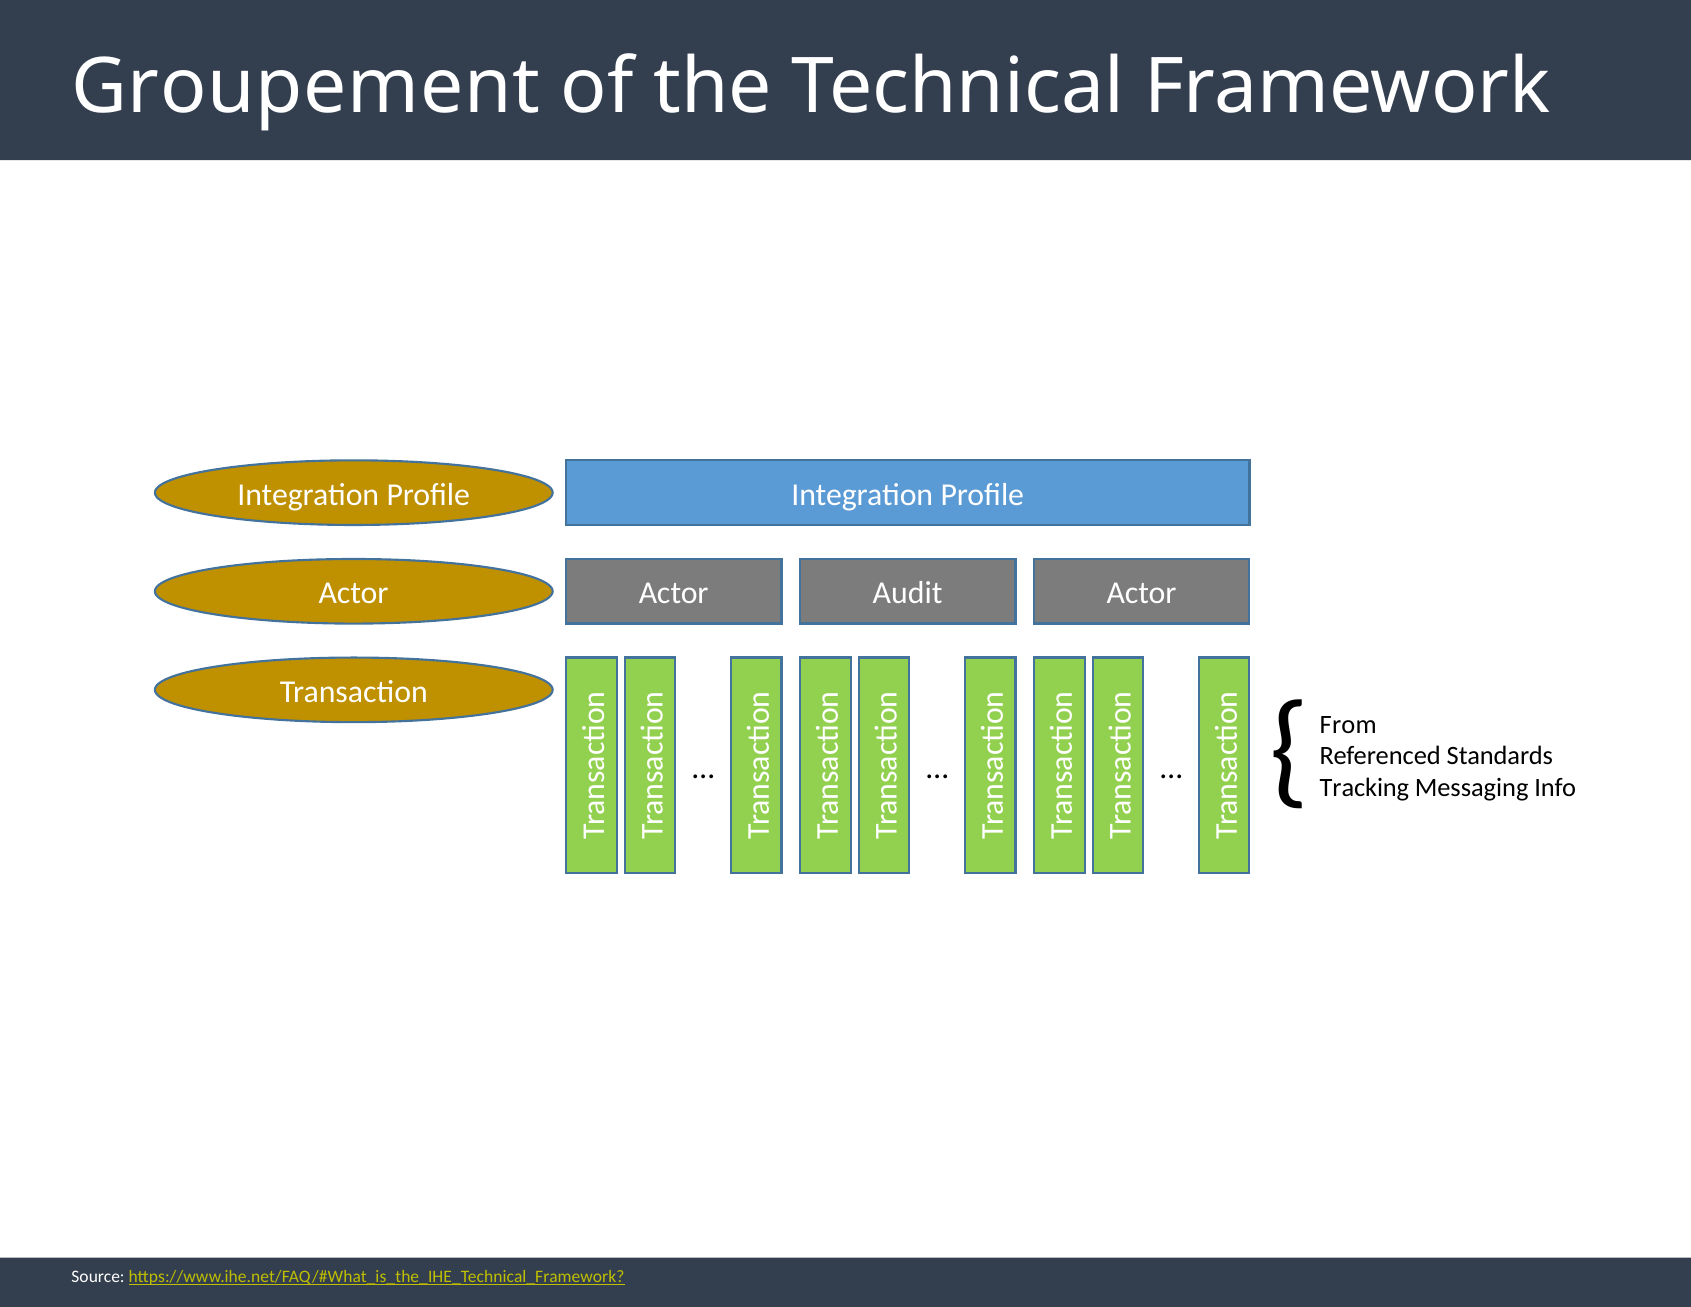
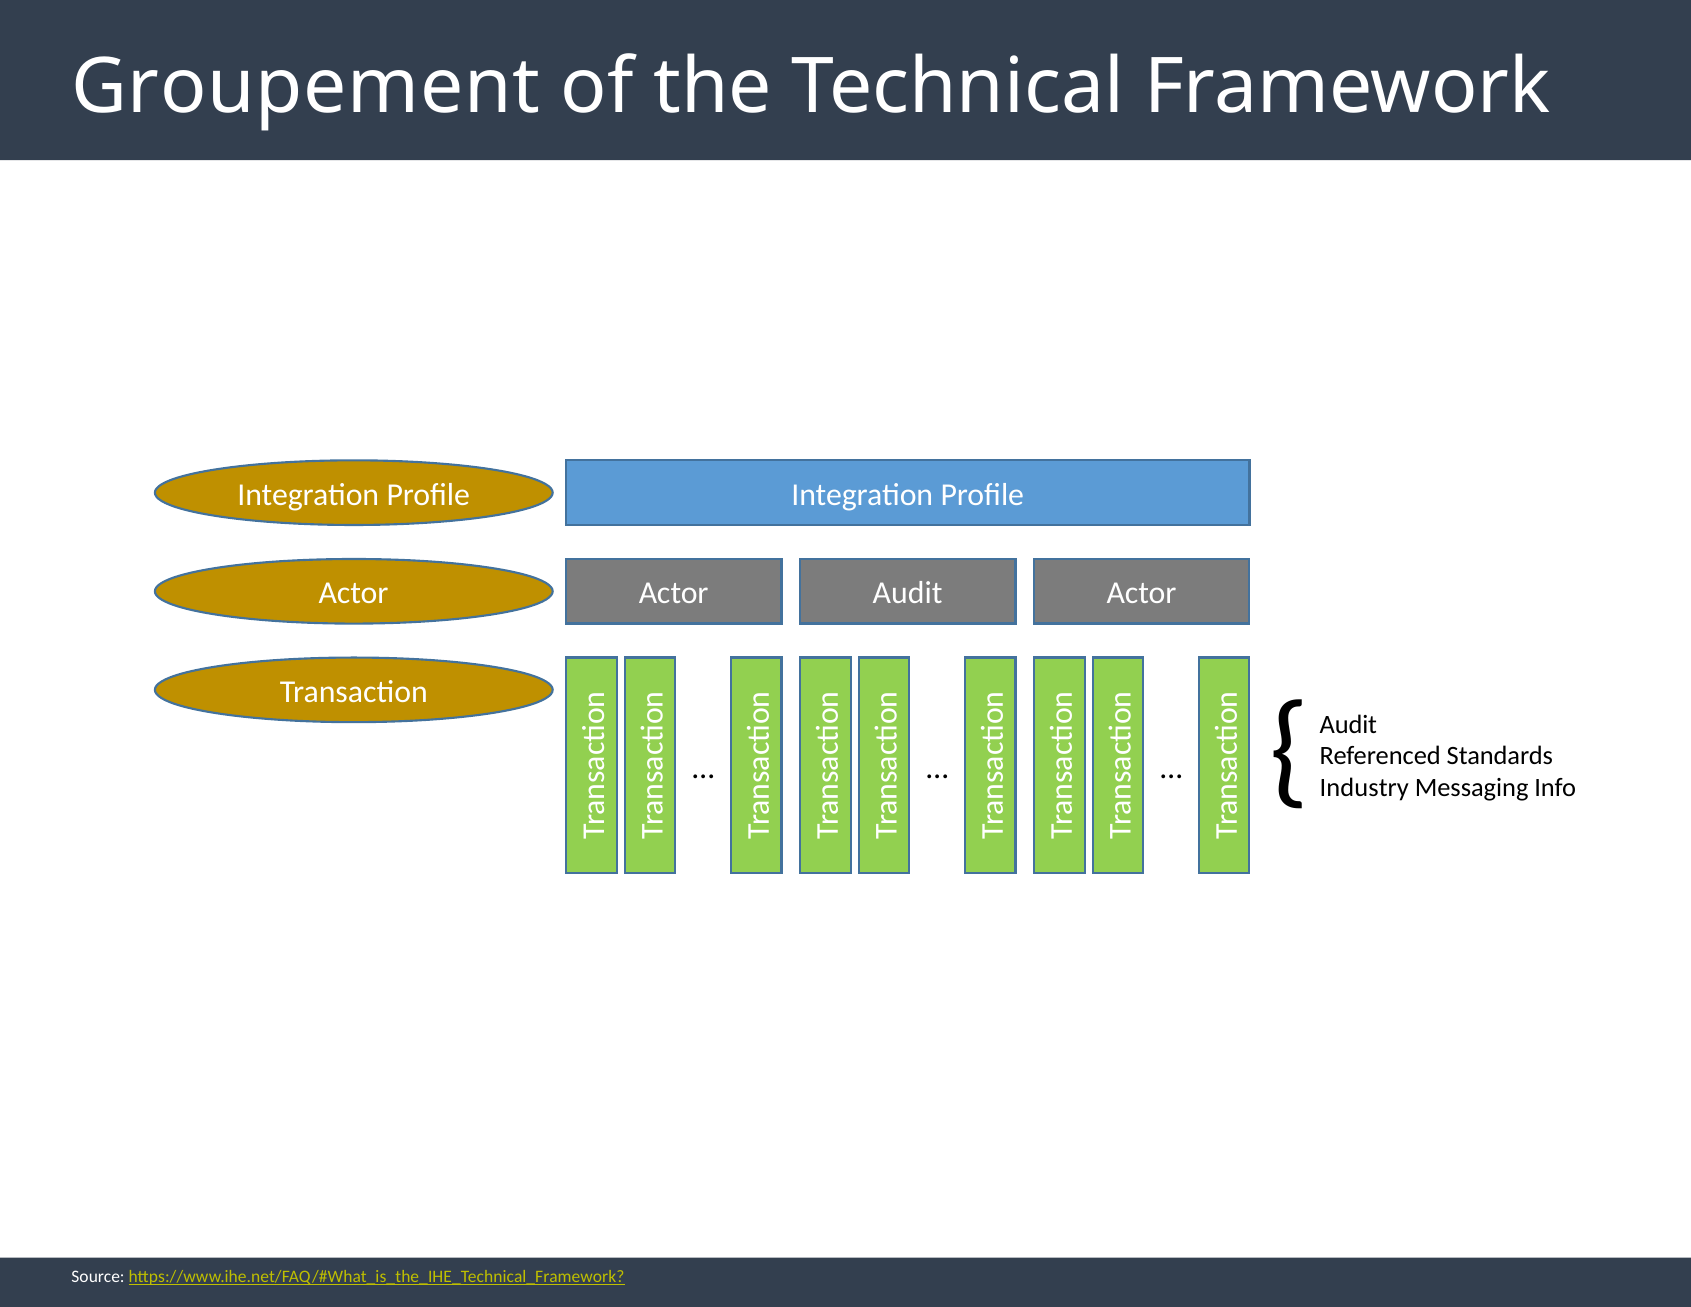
From at (1348, 724): From -> Audit
Tracking: Tracking -> Industry
